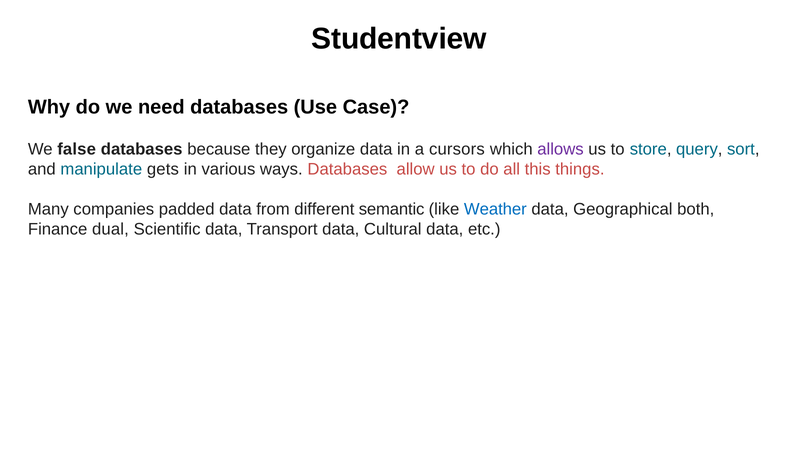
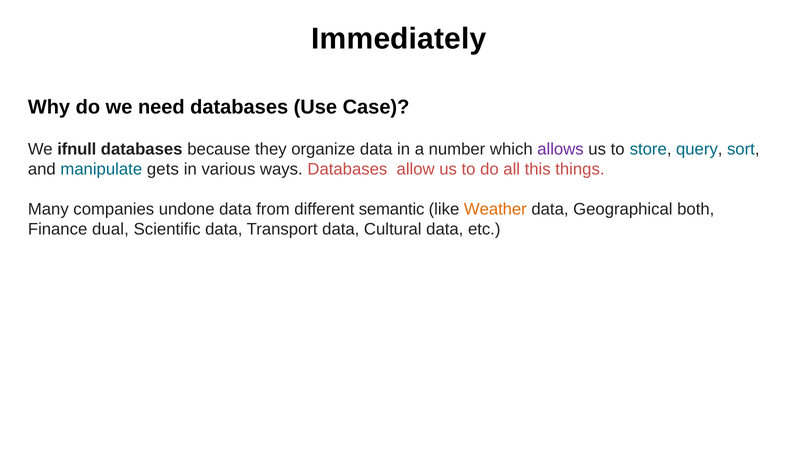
Studentview: Studentview -> Immediately
false: false -> ifnull
cursors: cursors -> number
padded: padded -> undone
Weather colour: blue -> orange
